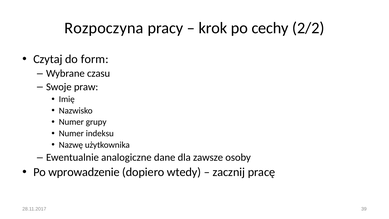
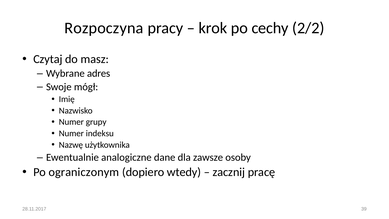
form: form -> masz
czasu: czasu -> adres
praw: praw -> mógł
wprowadzenie: wprowadzenie -> ograniczonym
